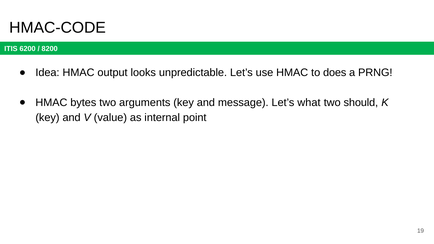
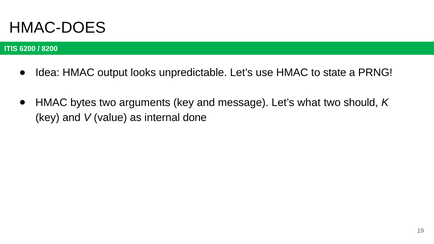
HMAC-CODE: HMAC-CODE -> HMAC-DOES
does: does -> state
point: point -> done
